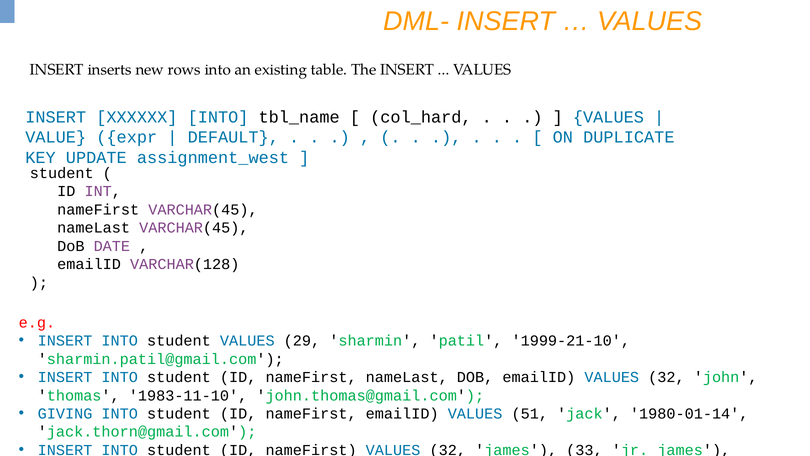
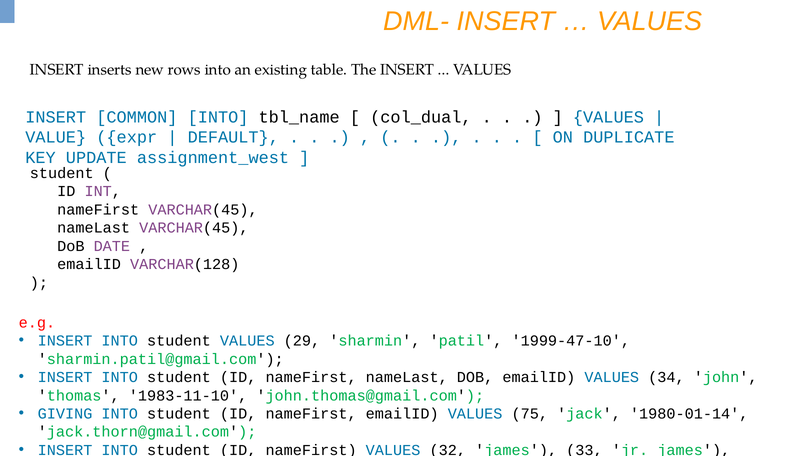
XXXXXX: XXXXXX -> COMMON
col_hard: col_hard -> col_dual
1999-21-10: 1999-21-10 -> 1999-47-10
emailID VALUES 32: 32 -> 34
51: 51 -> 75
